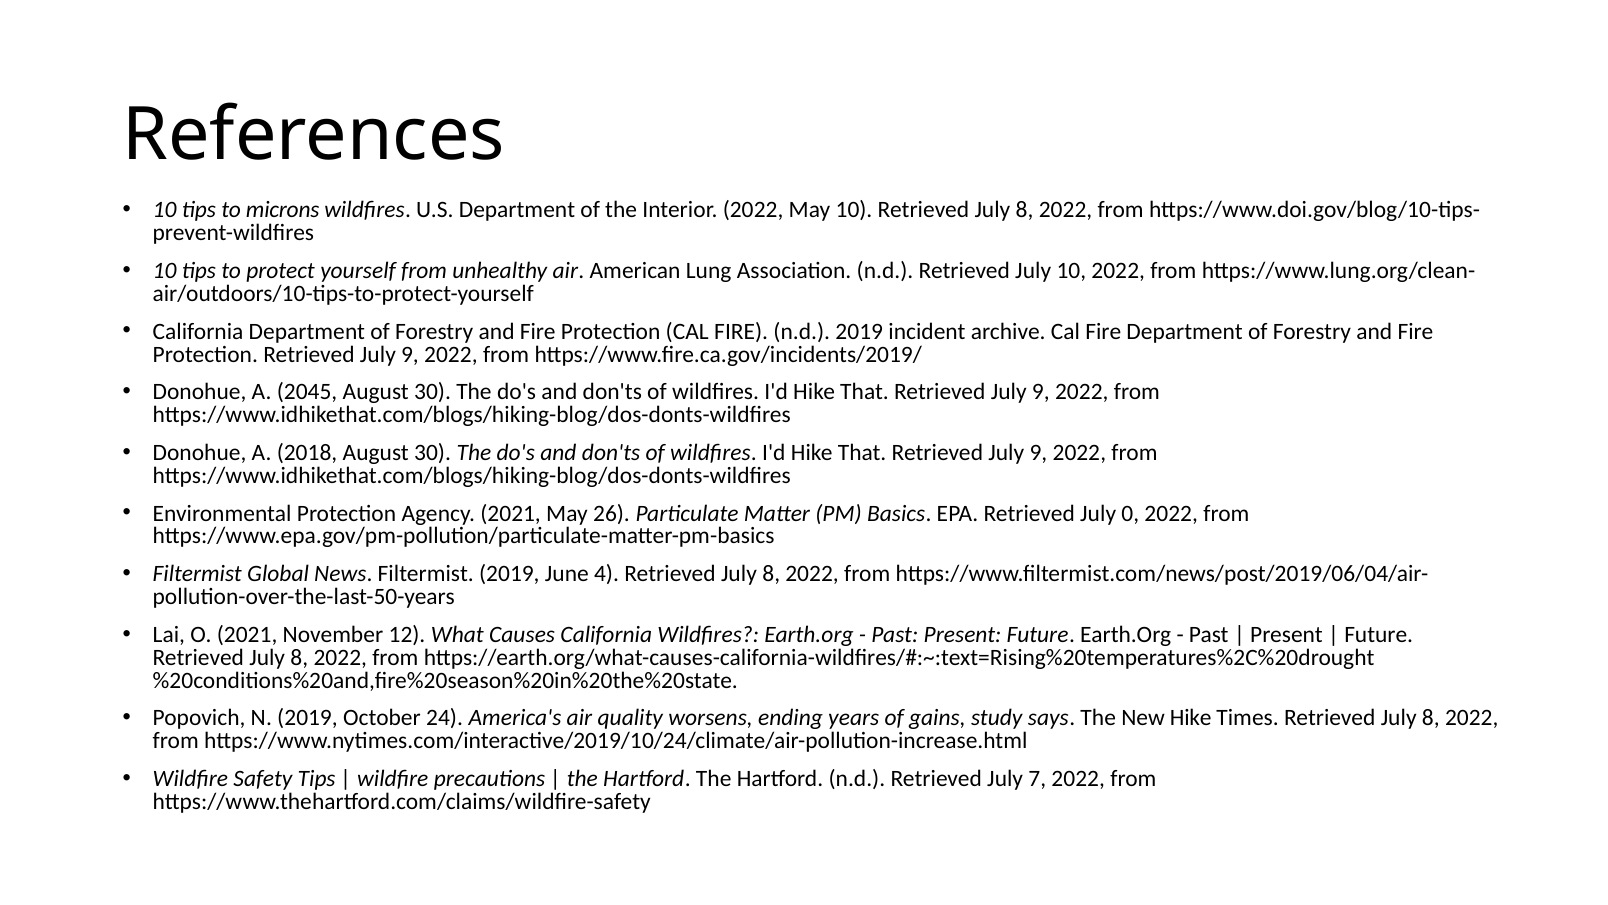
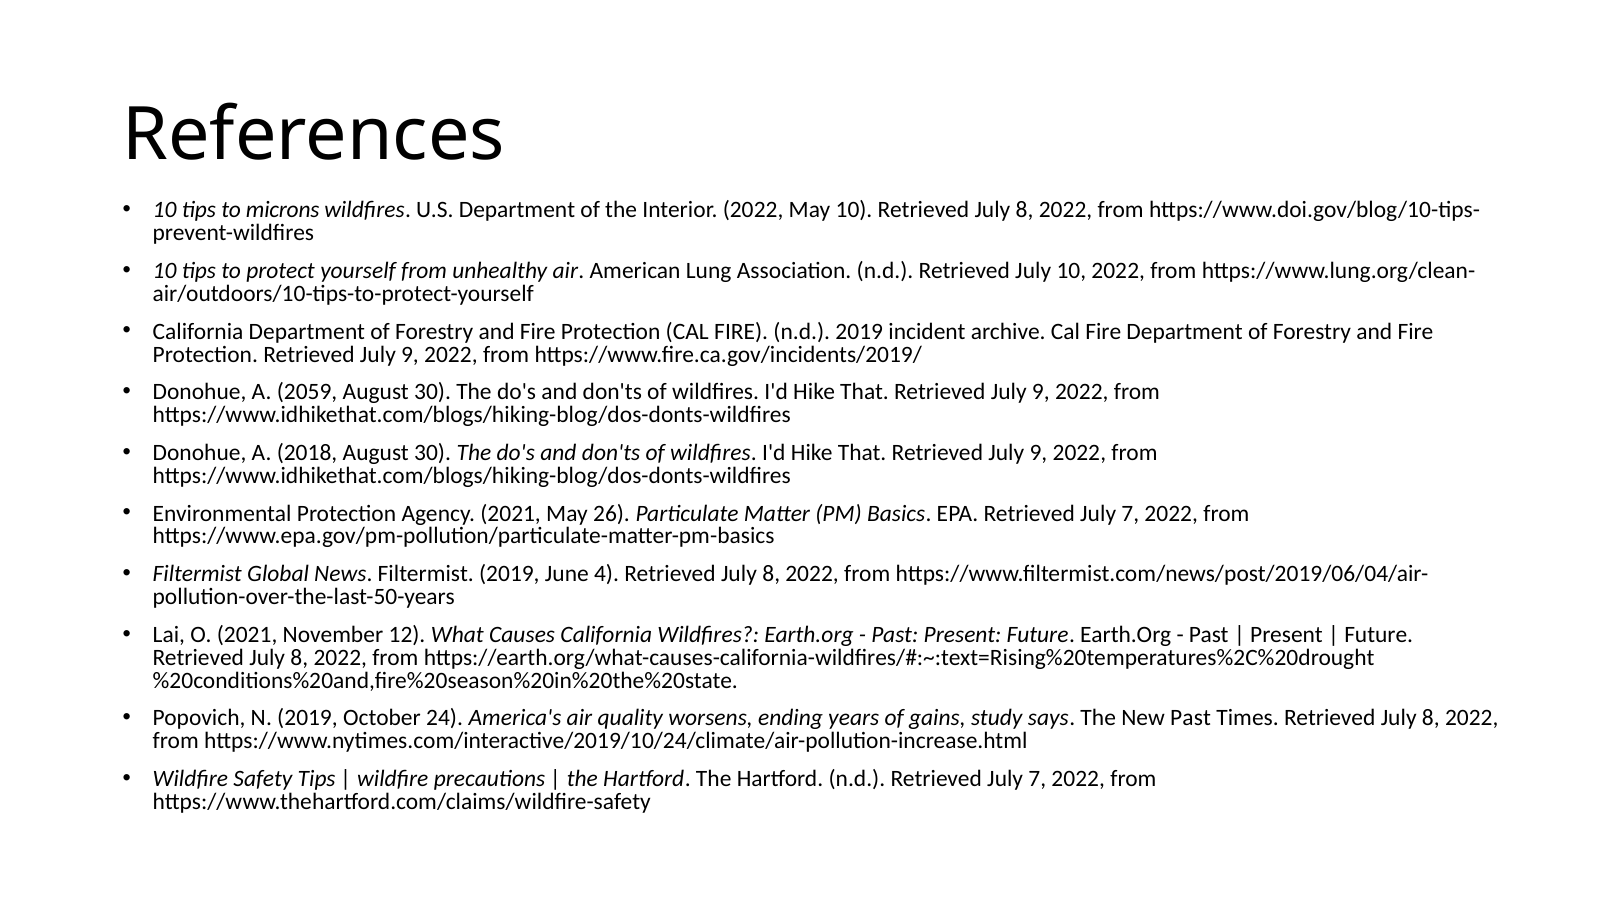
2045: 2045 -> 2059
EPA Retrieved July 0: 0 -> 7
New Hike: Hike -> Past
